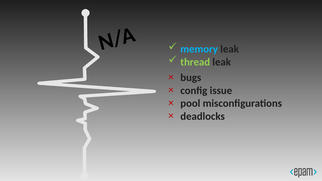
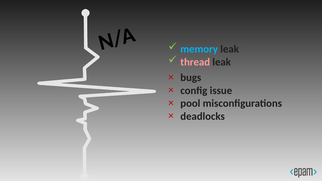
thread colour: light green -> pink
